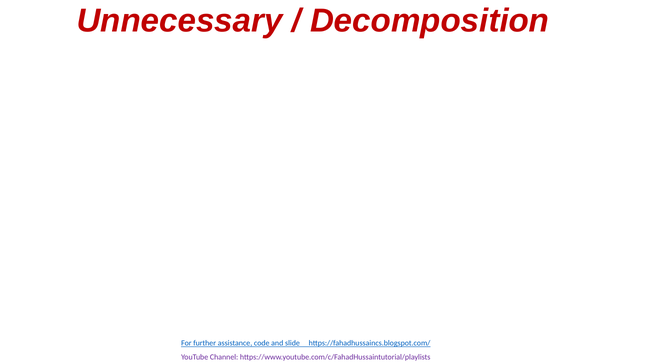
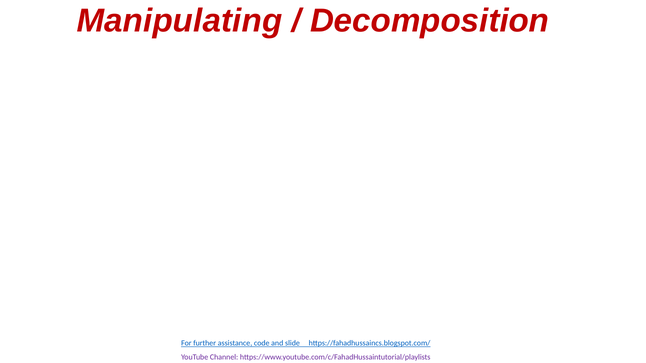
Unnecessary: Unnecessary -> Manipulating
